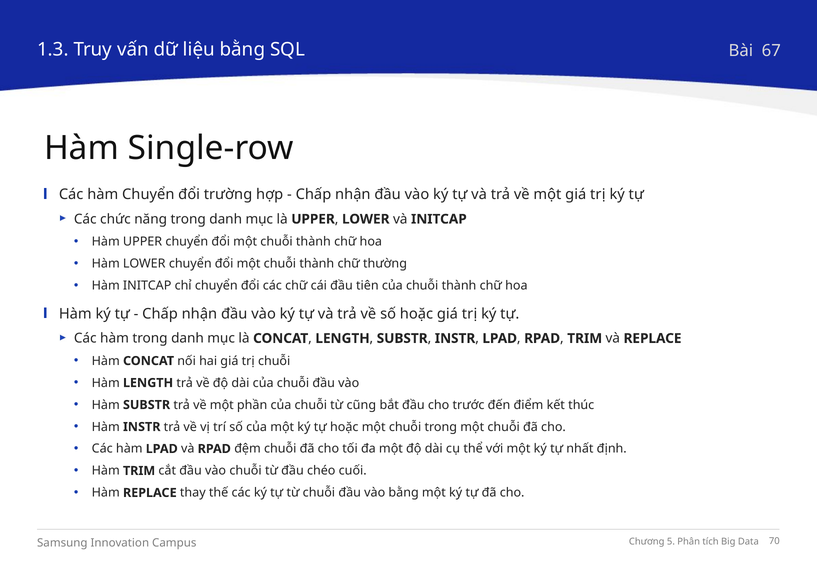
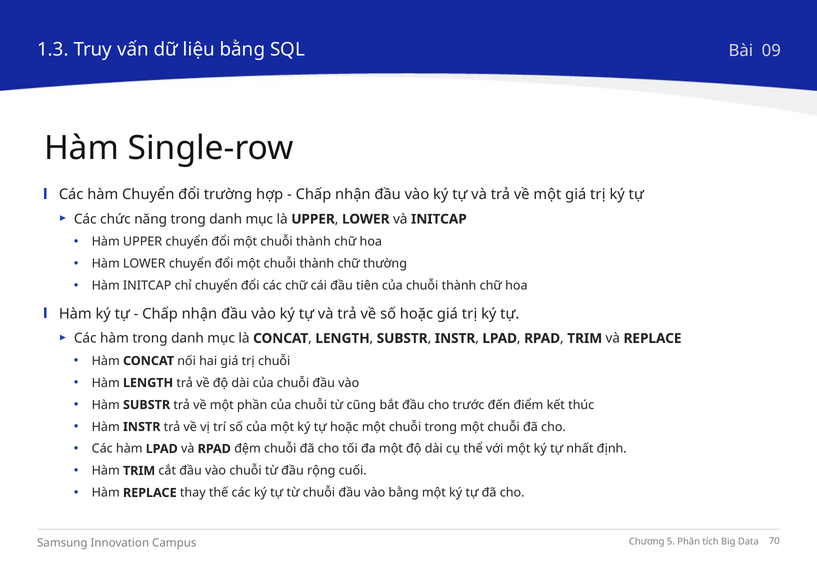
67: 67 -> 09
chéo: chéo -> rộng
